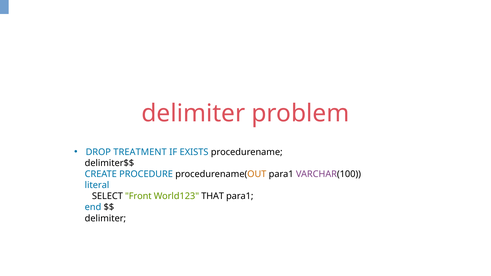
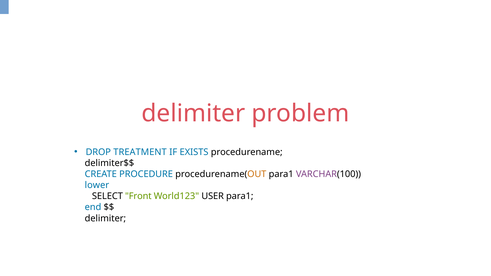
literal: literal -> lower
THAT: THAT -> USER
